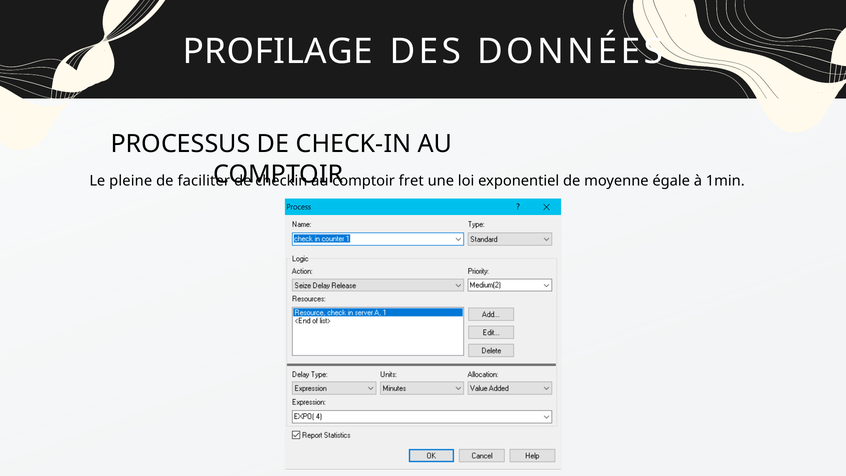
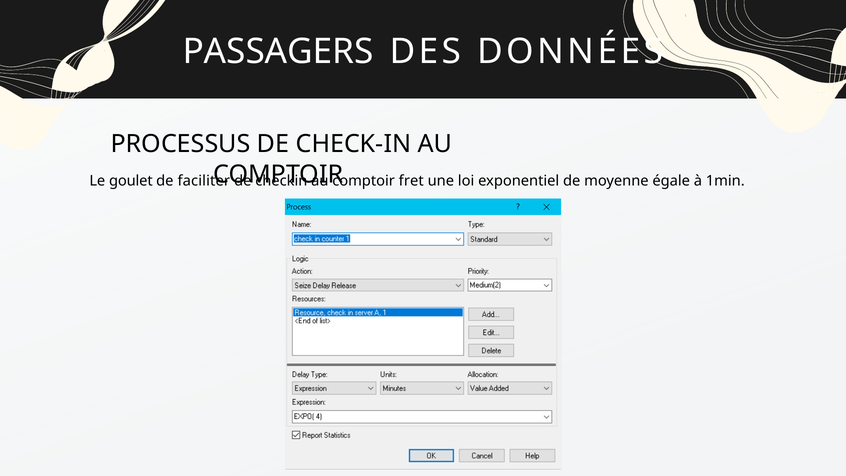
PROFILAGE: PROFILAGE -> PASSAGERS
pleine: pleine -> goulet
